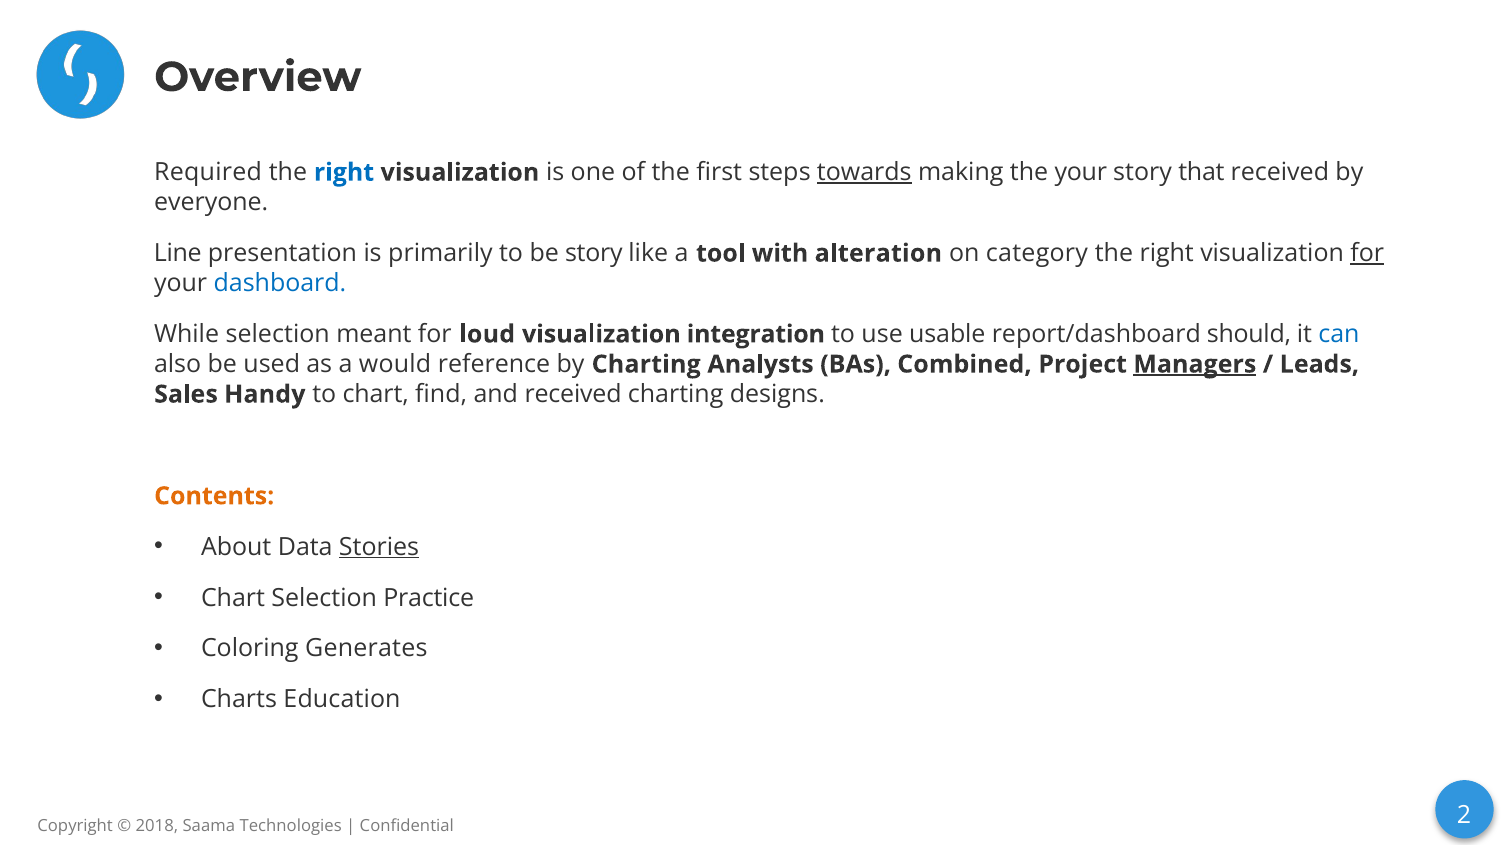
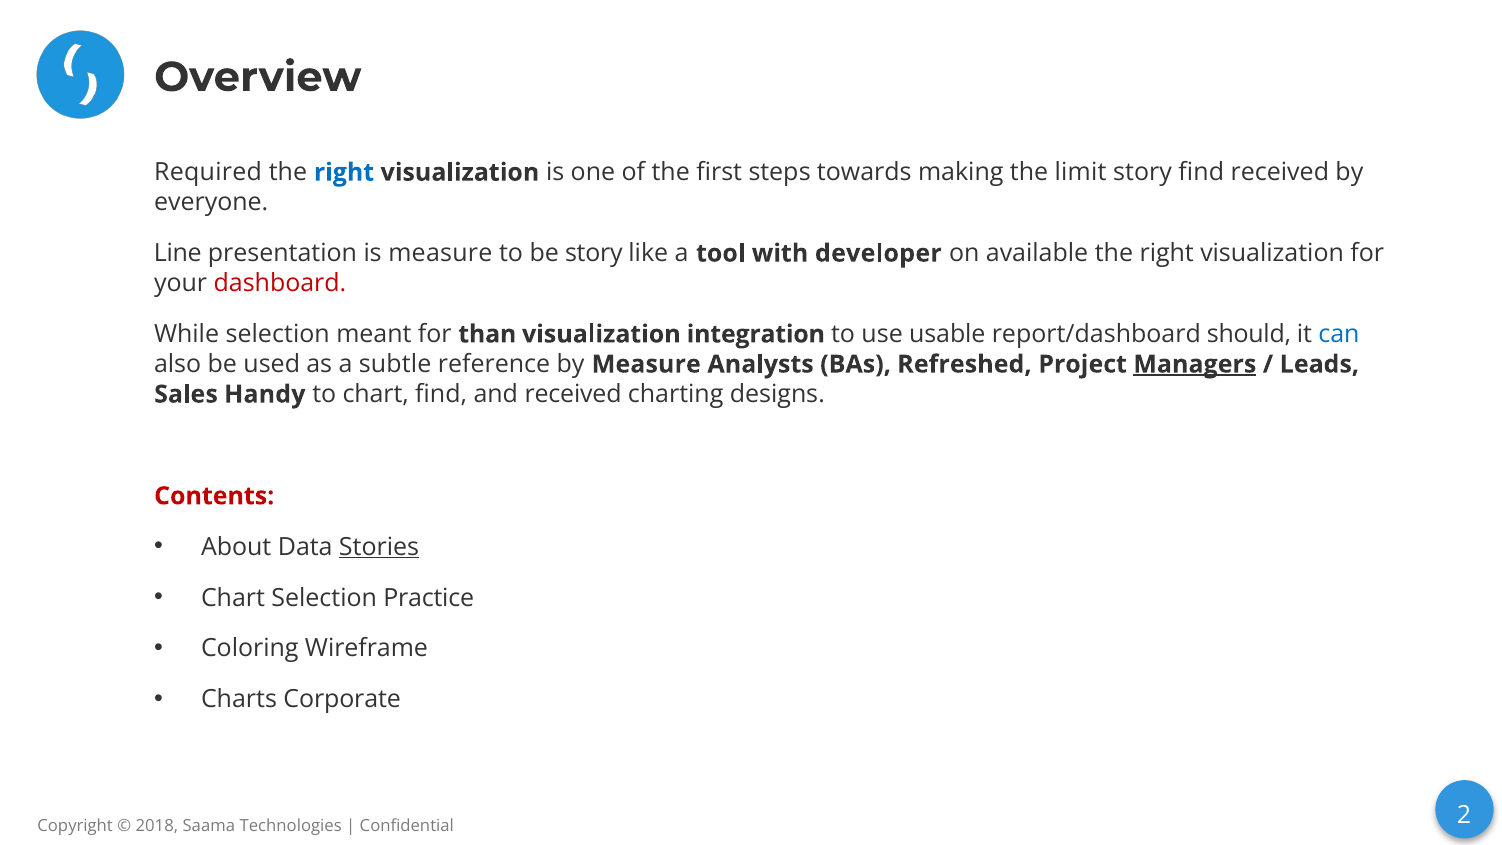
towards underline: present -> none
the your: your -> limit
story that: that -> find
is primarily: primarily -> measure
alteration: alteration -> developer
category: category -> available
for at (1367, 253) underline: present -> none
dashboard colour: blue -> red
loud: loud -> than
would: would -> subtle
by Charting: Charting -> Measure
Combined: Combined -> Refreshed
Contents colour: orange -> red
Generates: Generates -> Wireframe
Education: Education -> Corporate
